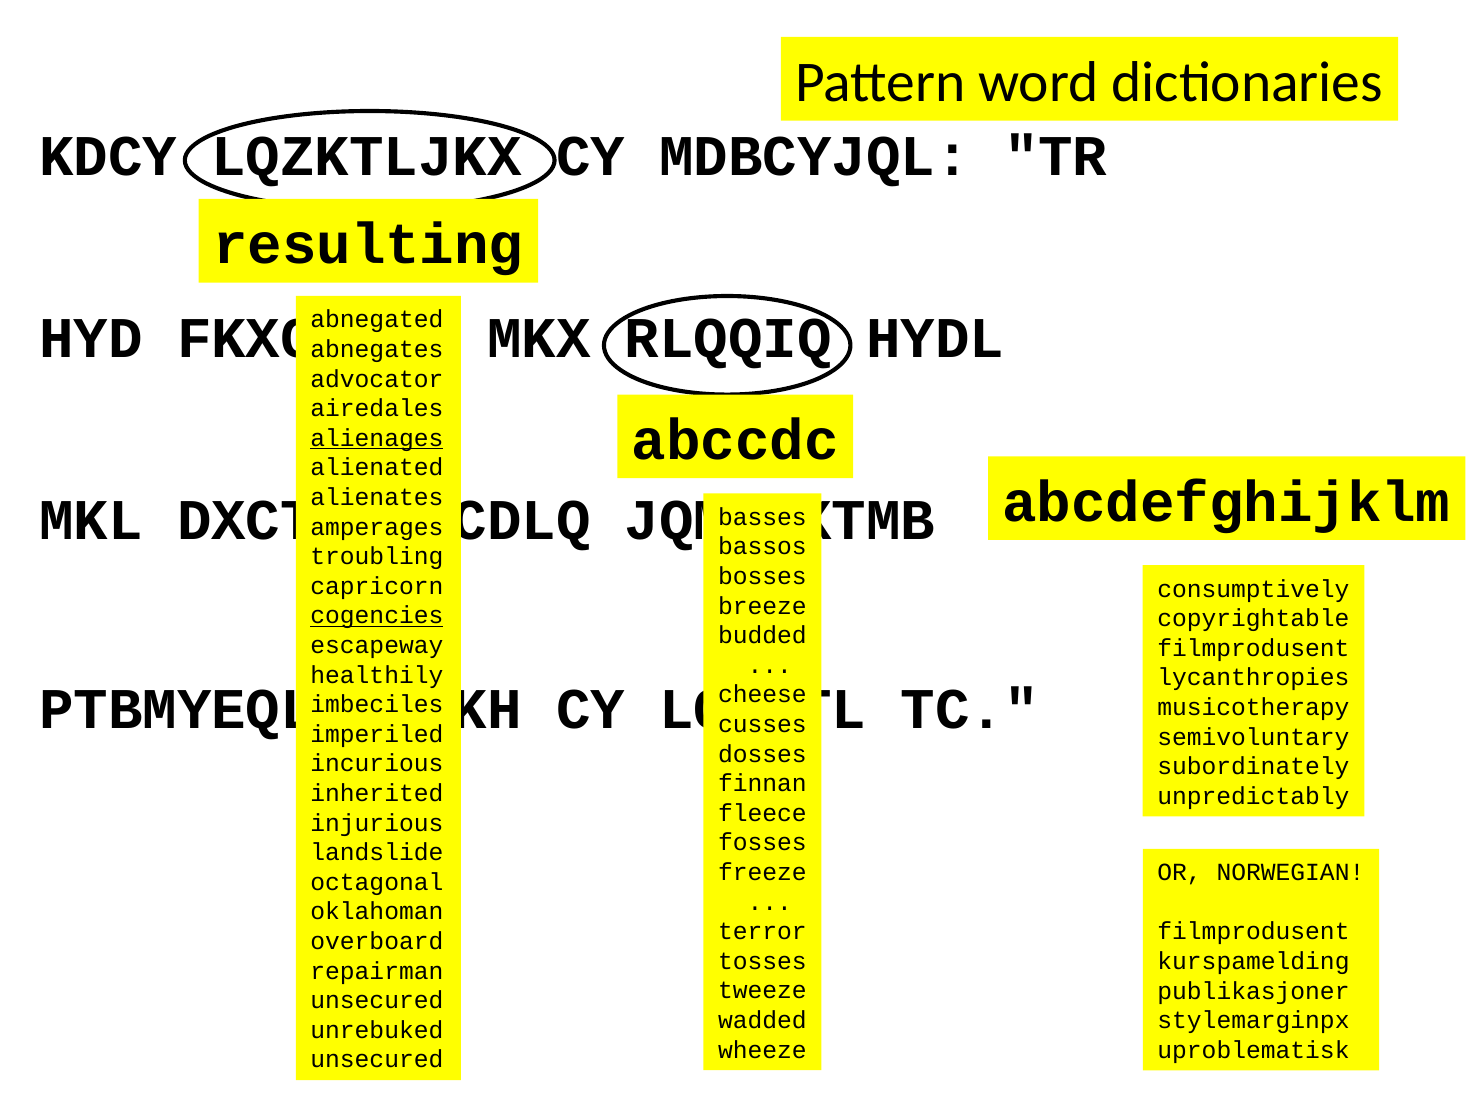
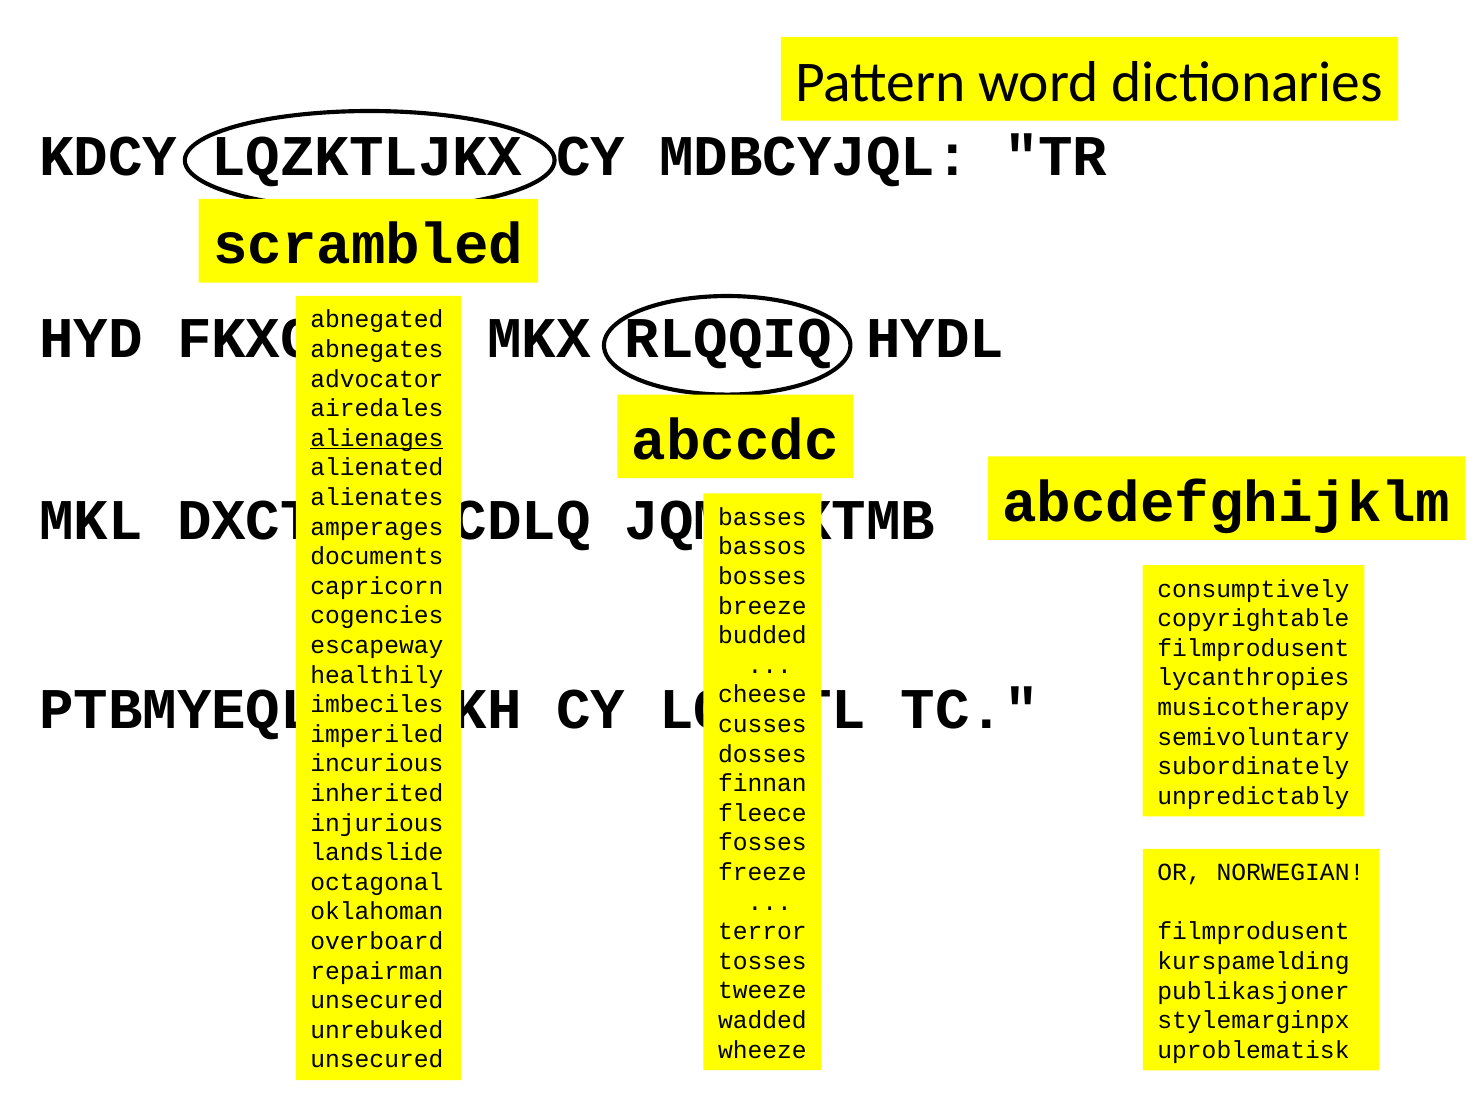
resulting: resulting -> scrambled
troubling: troubling -> documents
cogencies underline: present -> none
